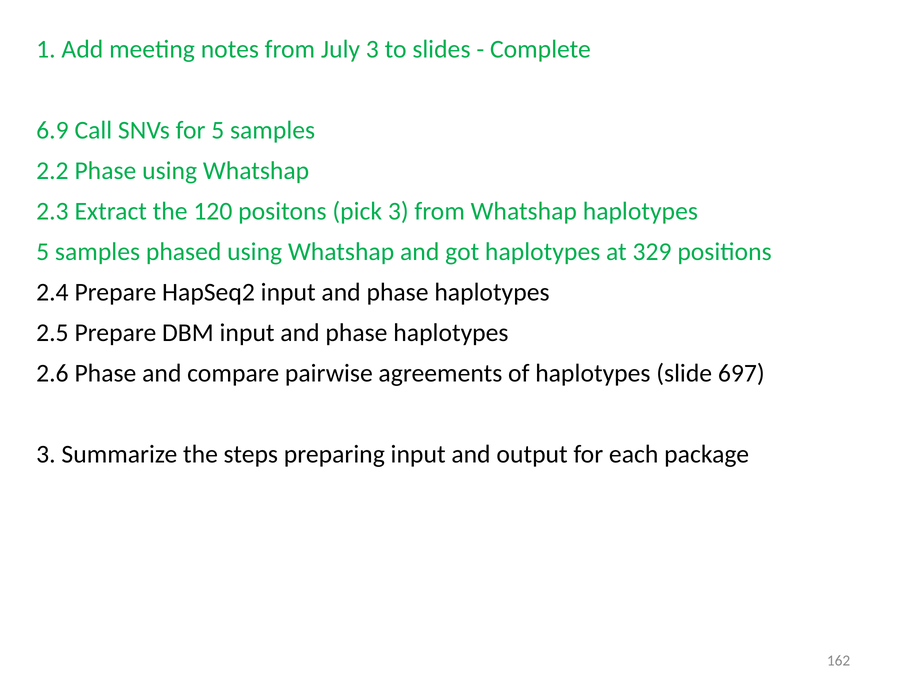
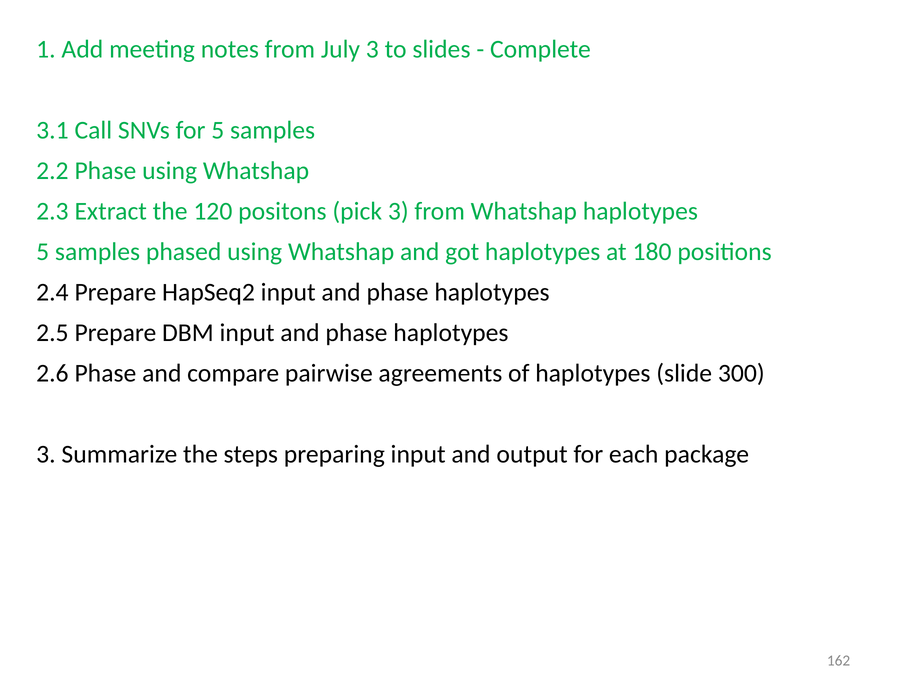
6.9: 6.9 -> 3.1
329: 329 -> 180
697: 697 -> 300
